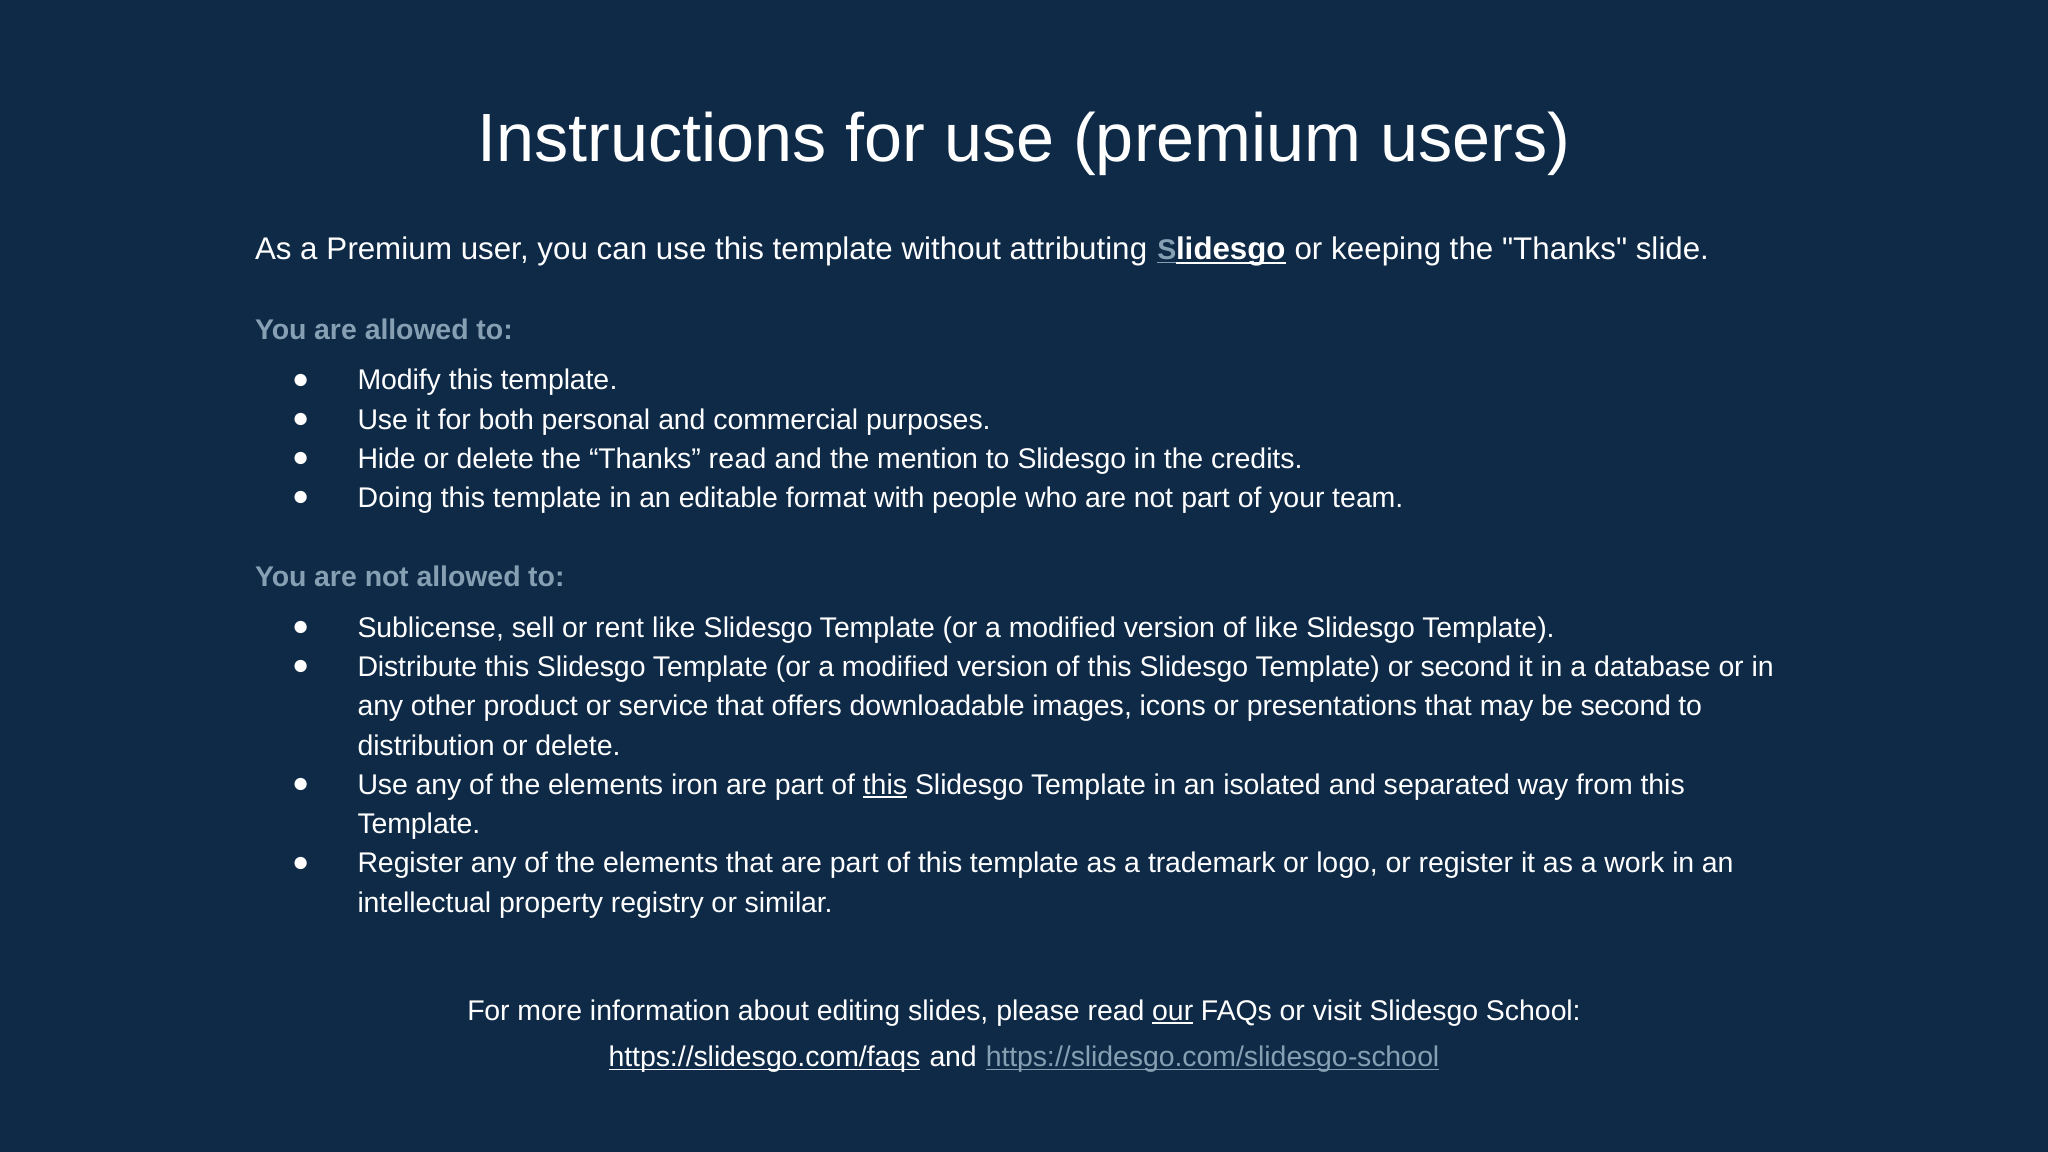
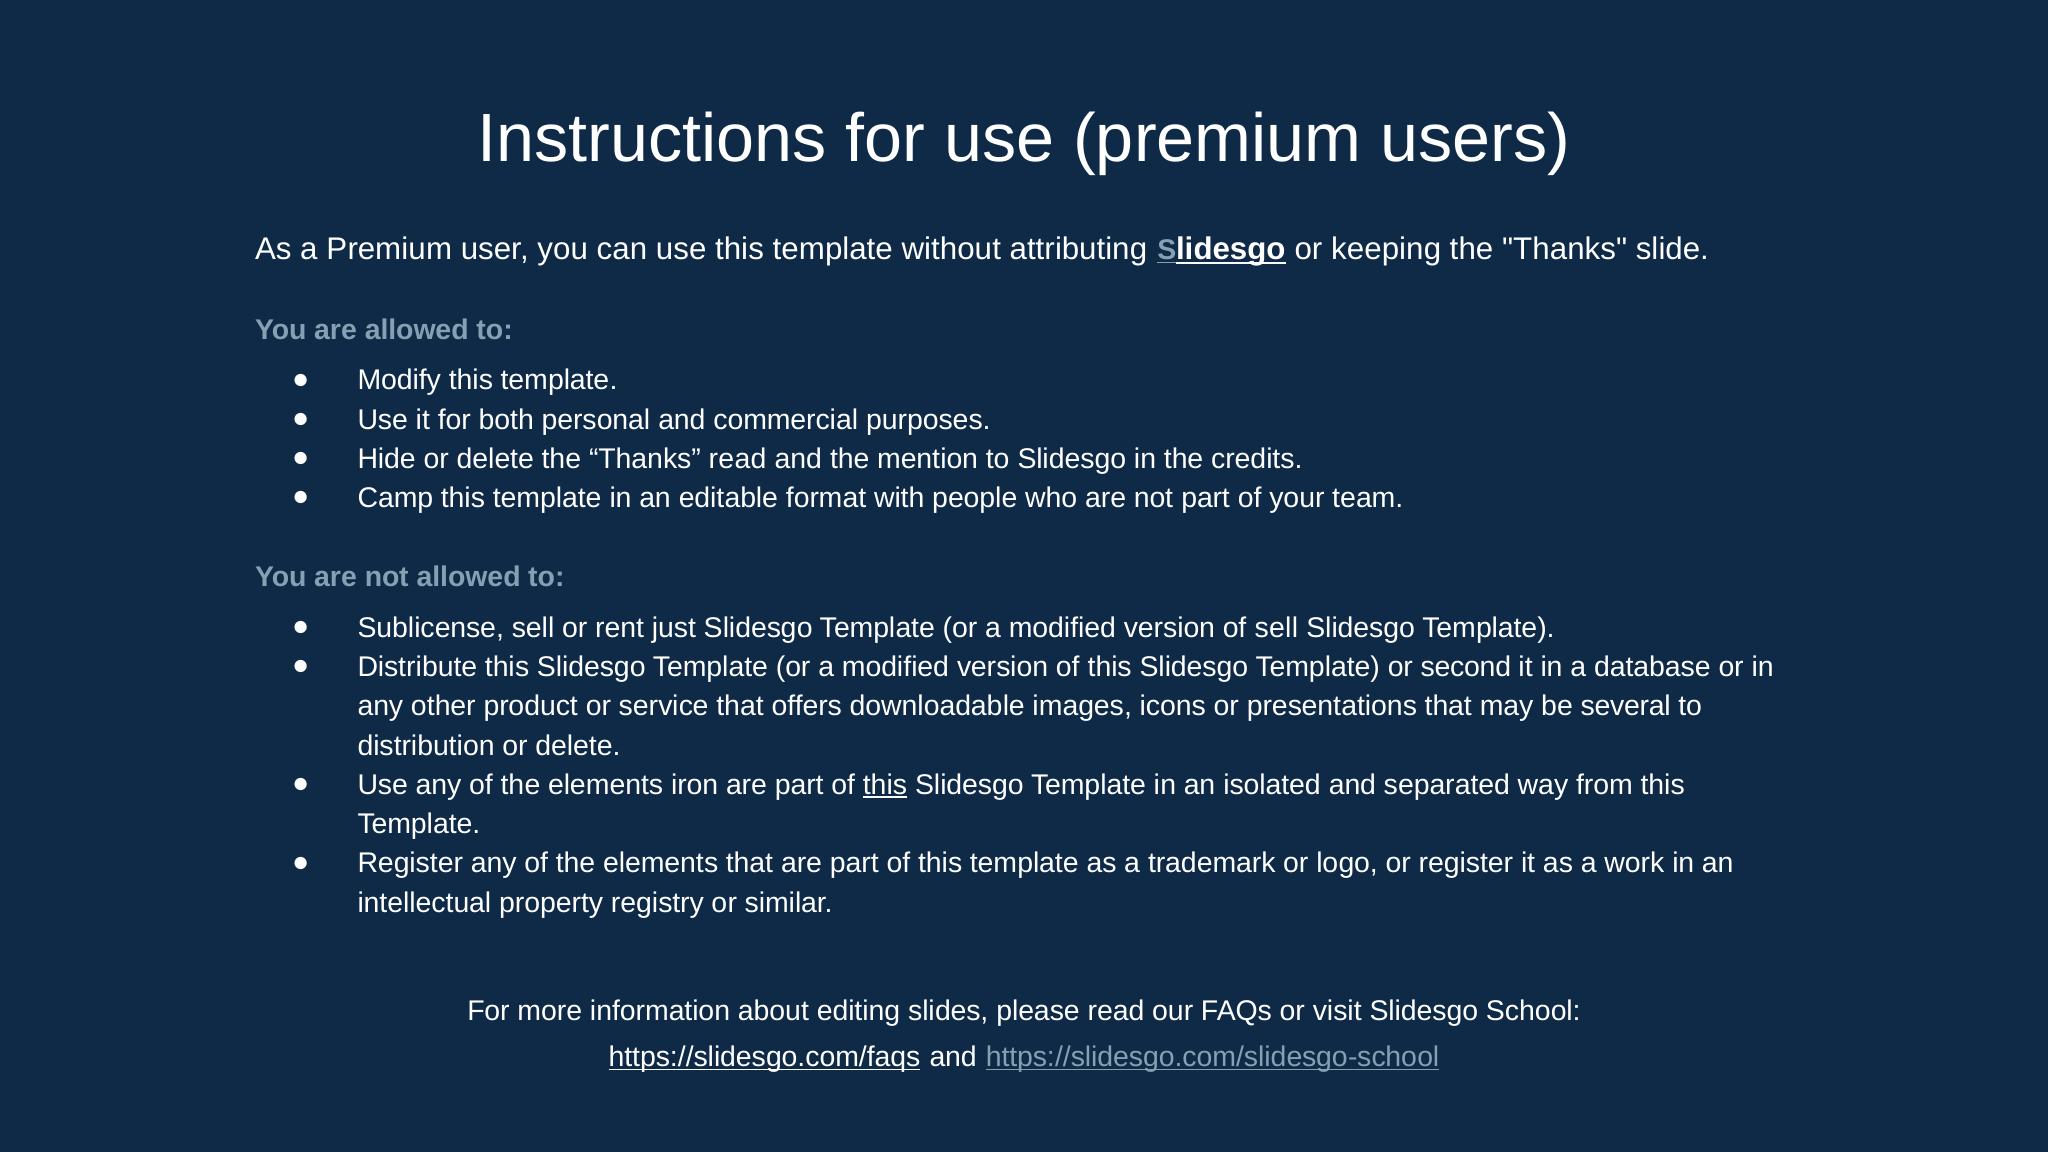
Doing: Doing -> Camp
rent like: like -> just
of like: like -> sell
be second: second -> several
our underline: present -> none
